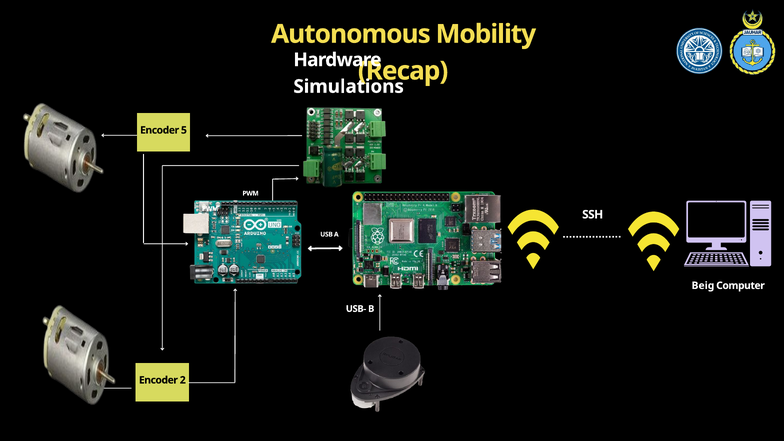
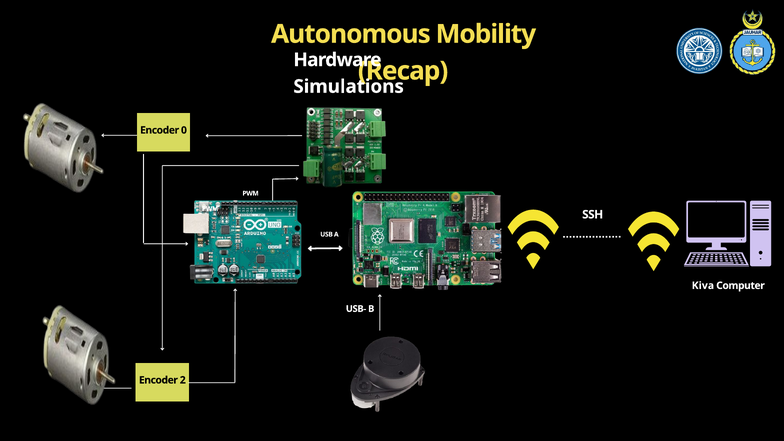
5: 5 -> 0
Beig: Beig -> Kiva
